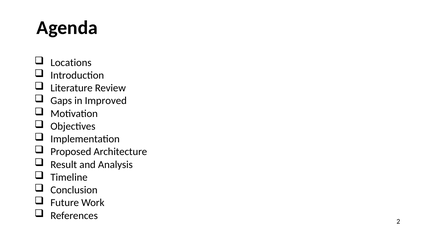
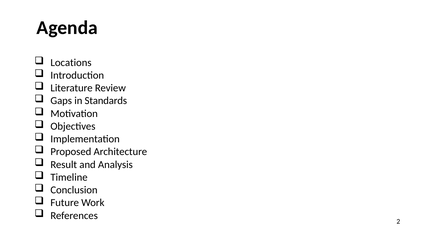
Improved: Improved -> Standards
